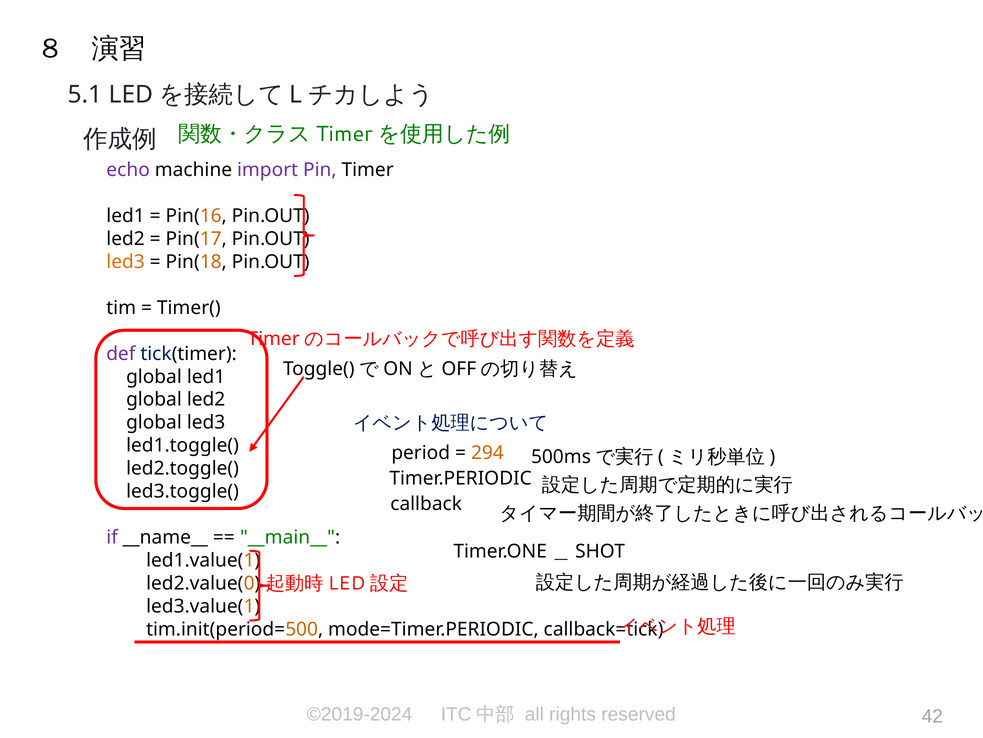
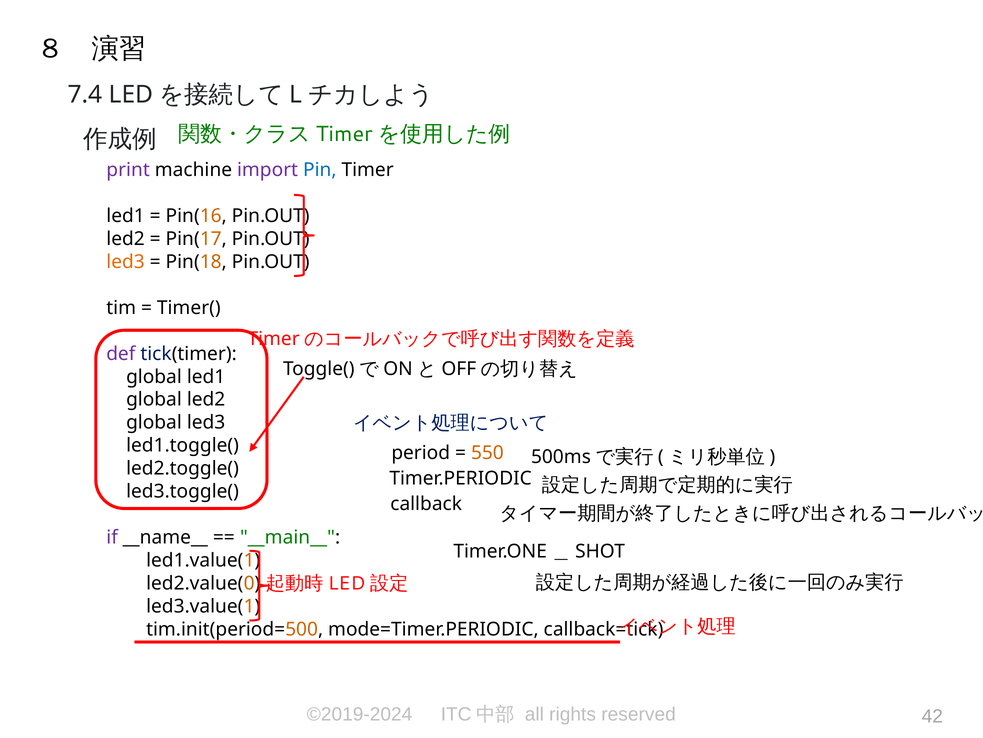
5.1: 5.1 -> 7.4
echo: echo -> print
Pin colour: purple -> blue
294: 294 -> 550
